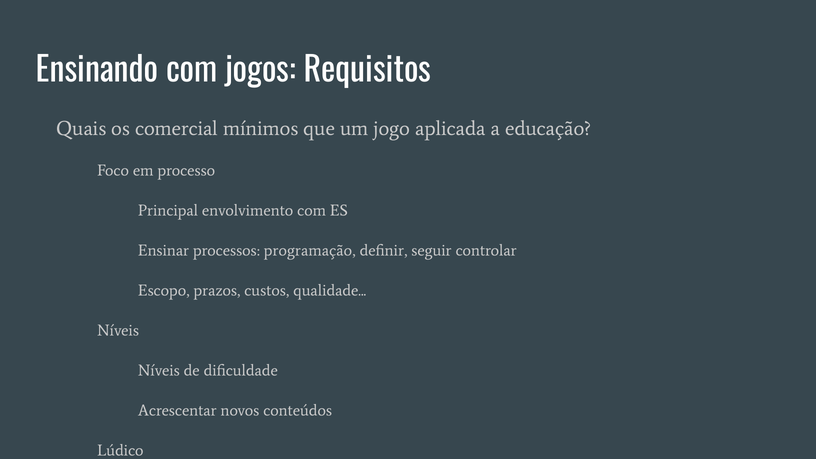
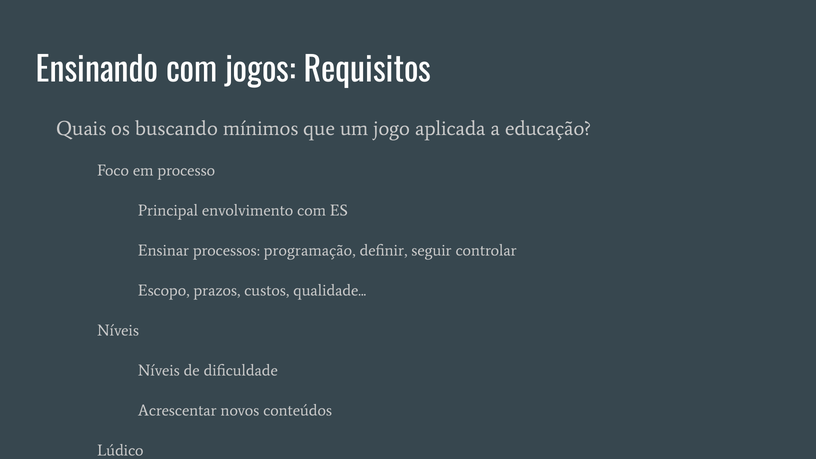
comercial: comercial -> buscando
